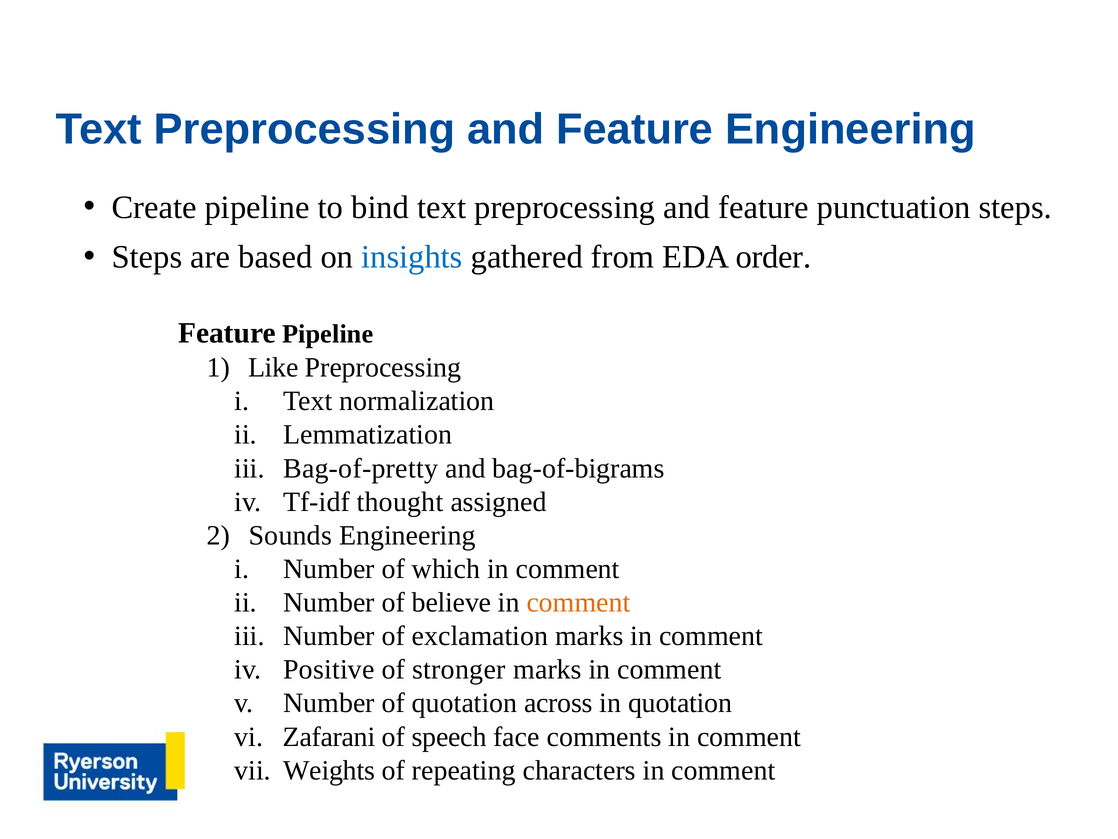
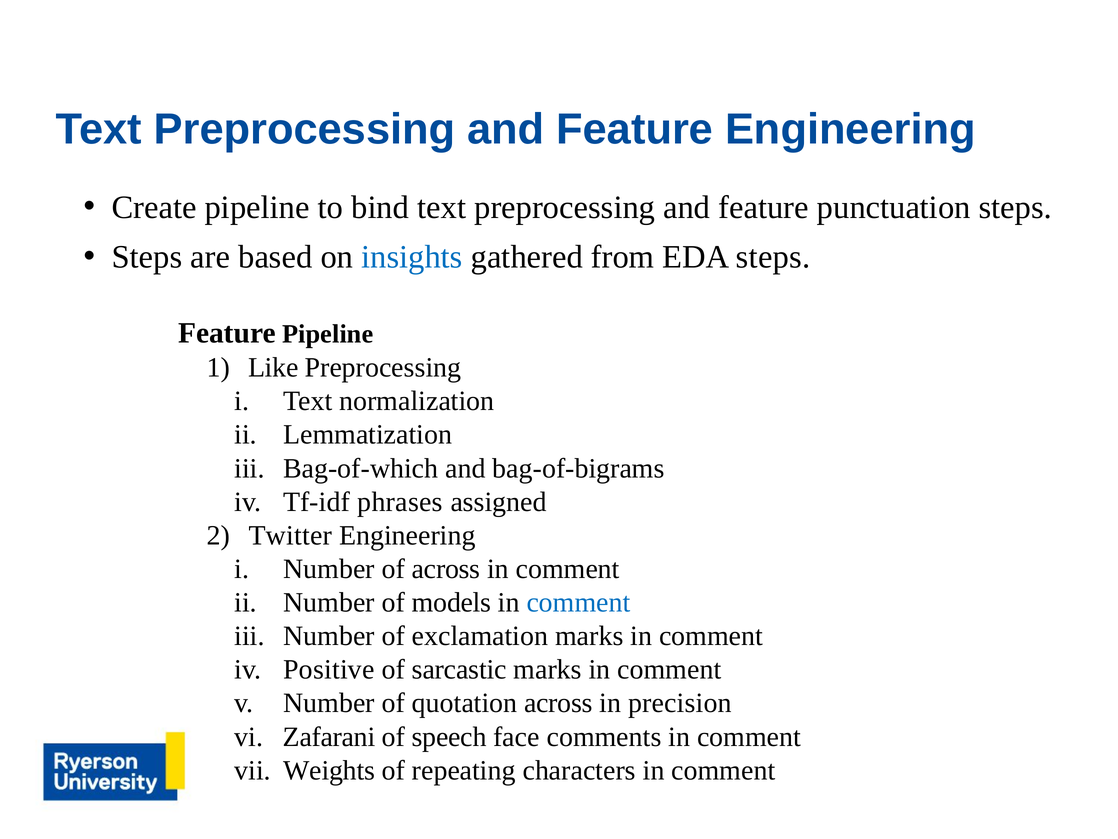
EDA order: order -> steps
Bag-of-pretty: Bag-of-pretty -> Bag-of-which
thought: thought -> phrases
Sounds: Sounds -> Twitter
of which: which -> across
believe: believe -> models
comment at (579, 602) colour: orange -> blue
stronger: stronger -> sarcastic
in quotation: quotation -> precision
